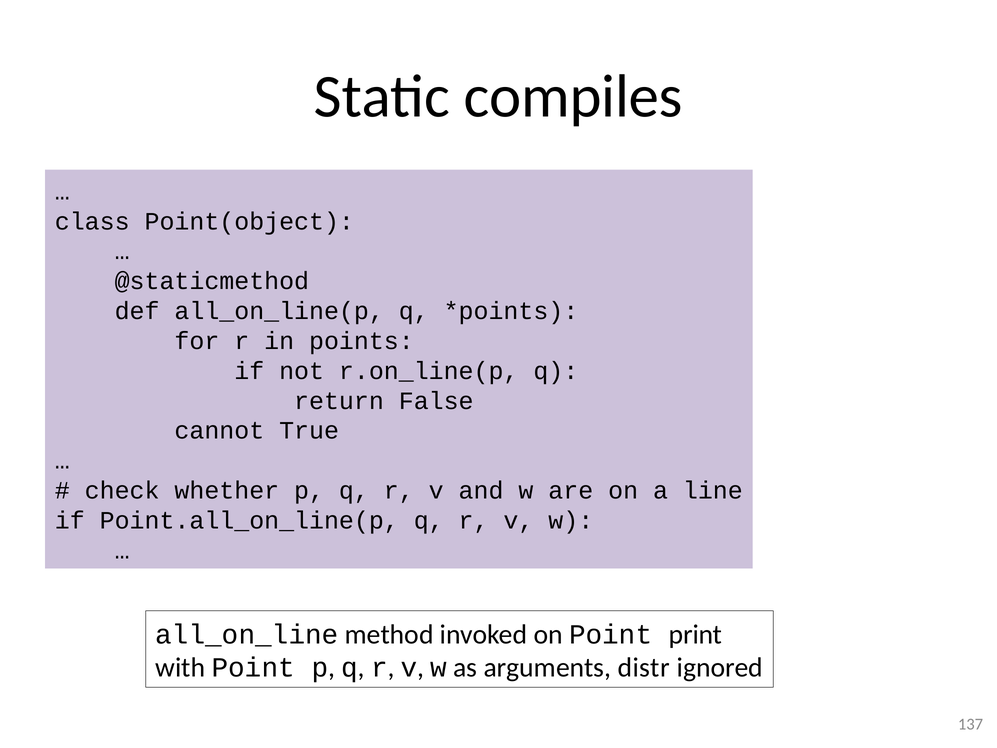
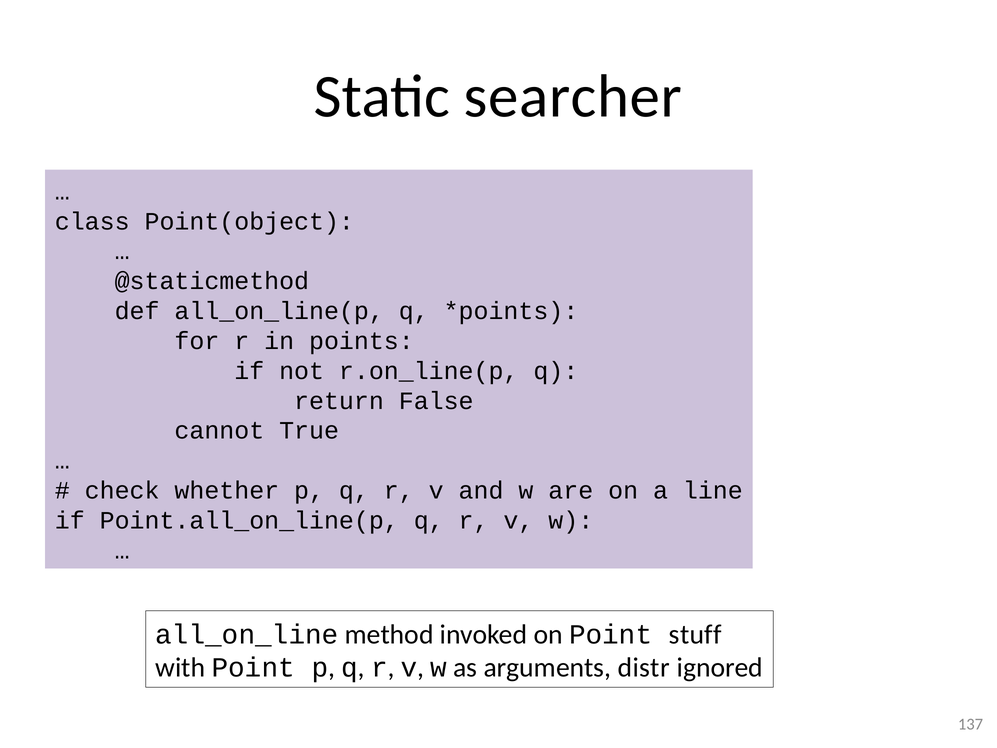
compiles: compiles -> searcher
print: print -> stuff
